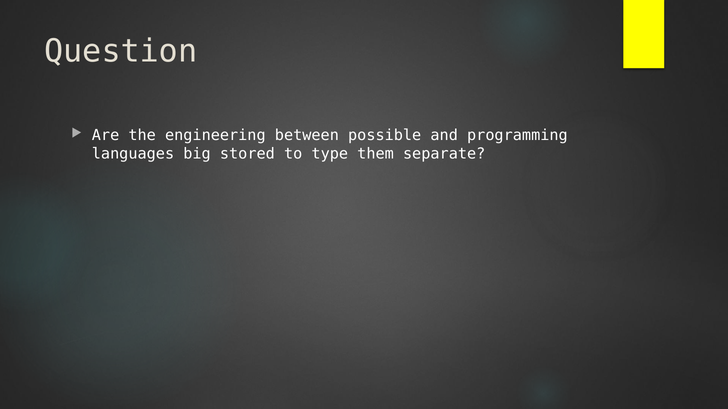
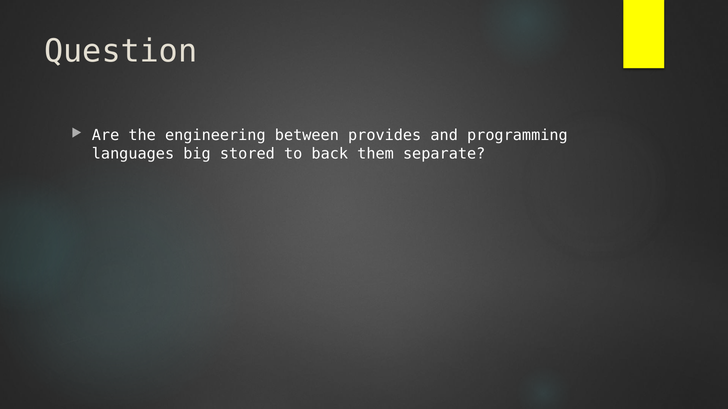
possible: possible -> provides
type: type -> back
